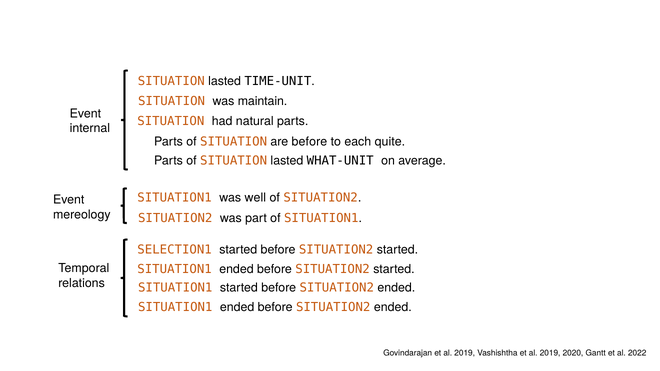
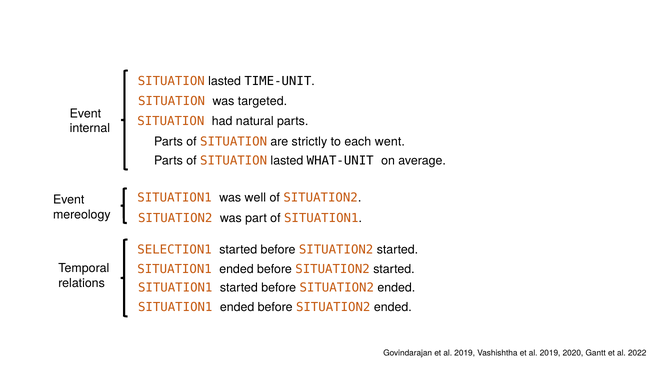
maintain: maintain -> targeted
are before: before -> strictly
quite: quite -> went
